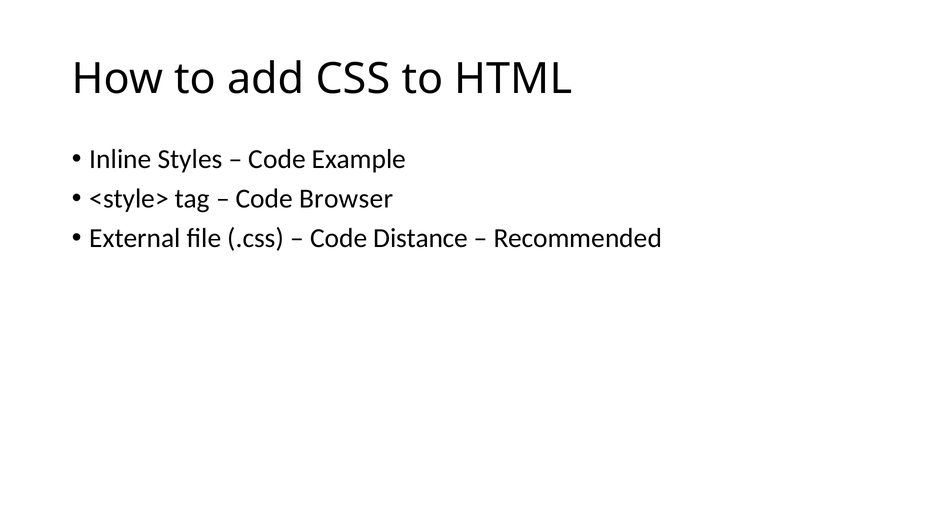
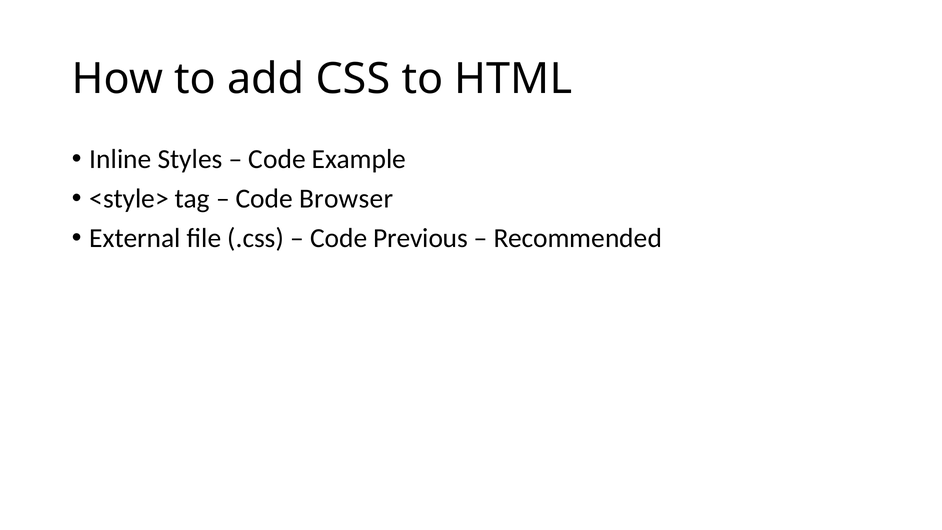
Distance: Distance -> Previous
